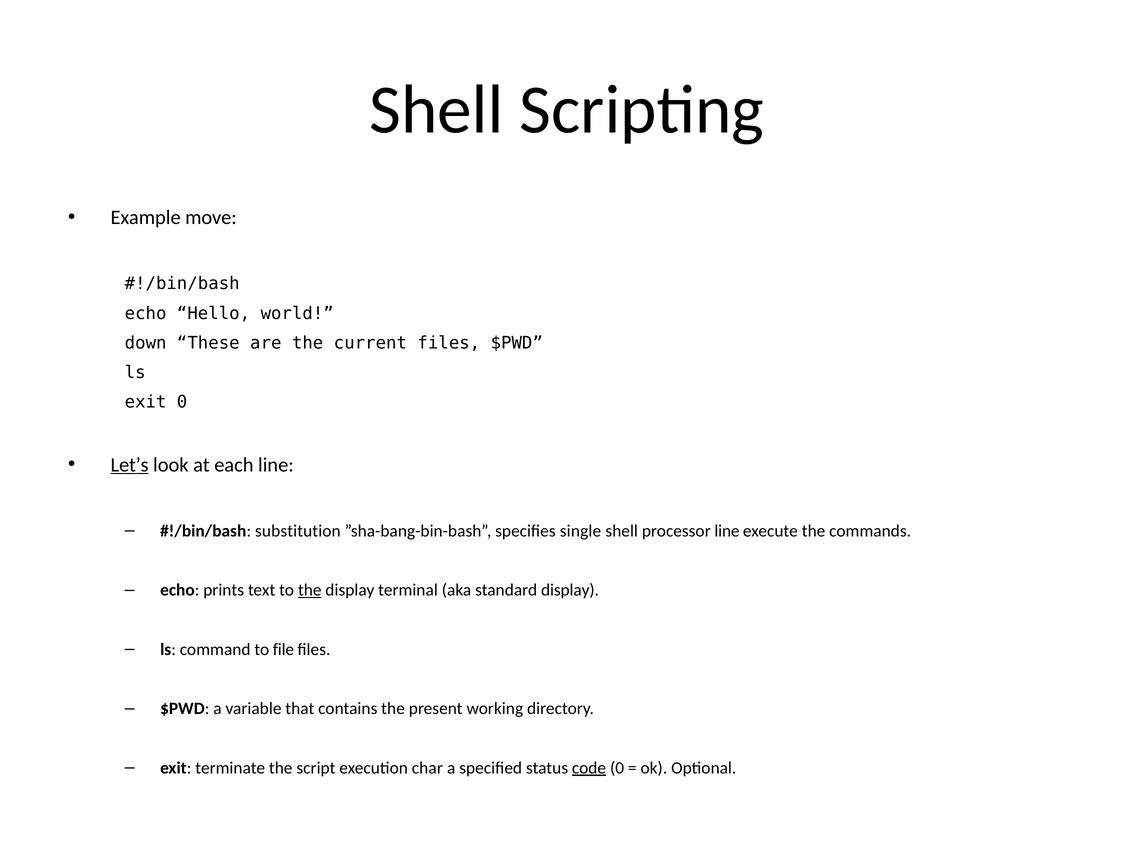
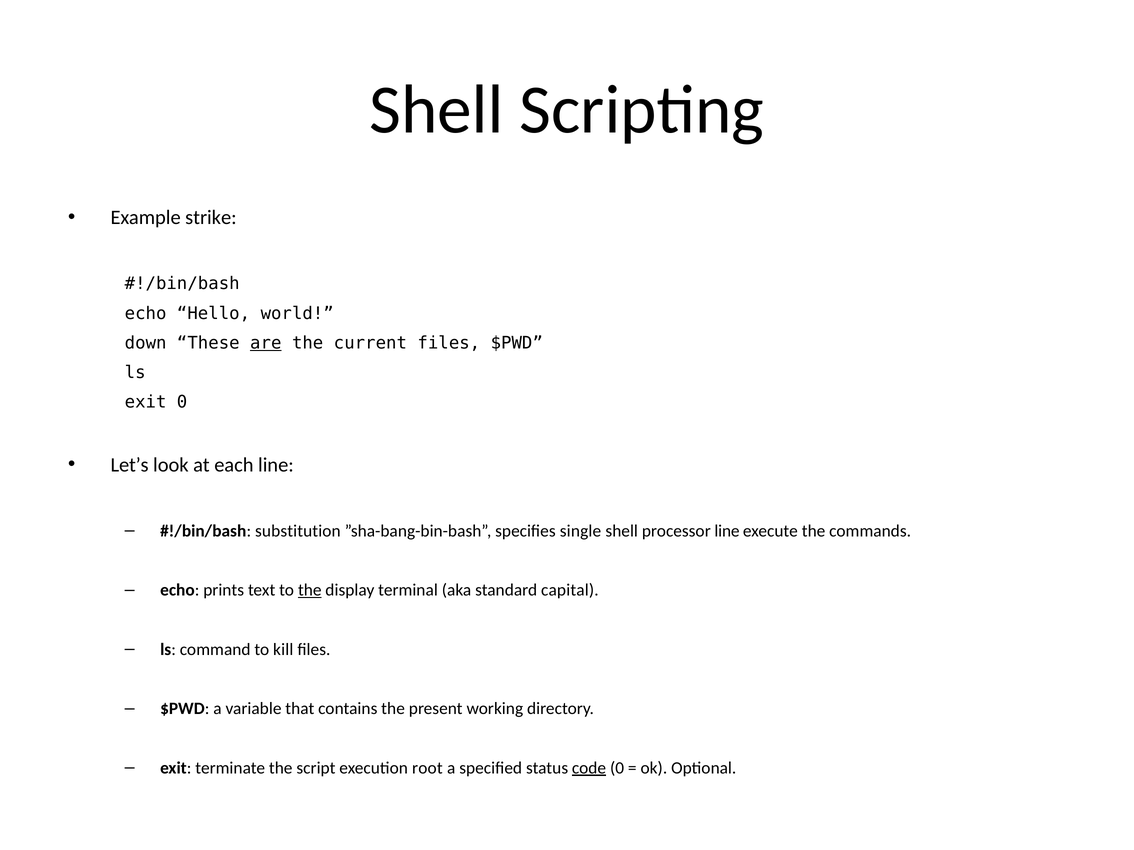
move: move -> strike
are underline: none -> present
Let’s underline: present -> none
standard display: display -> capital
file: file -> kill
char: char -> root
